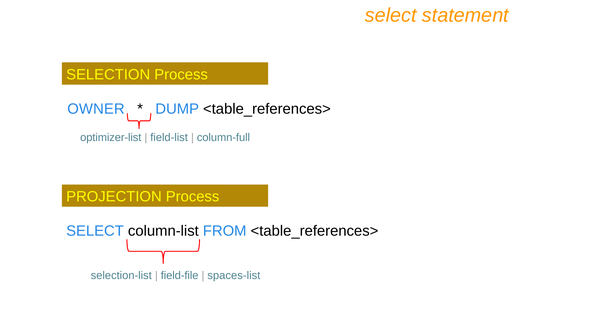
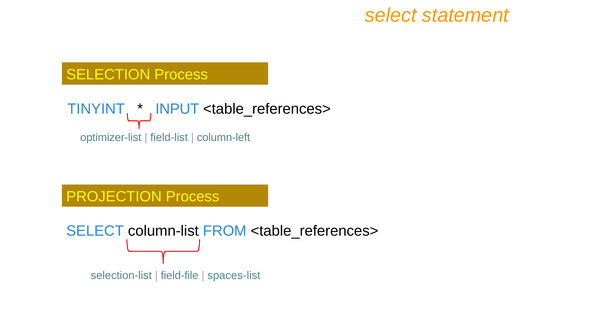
OWNER: OWNER -> TINYINT
DUMP: DUMP -> INPUT
column-full: column-full -> column-left
